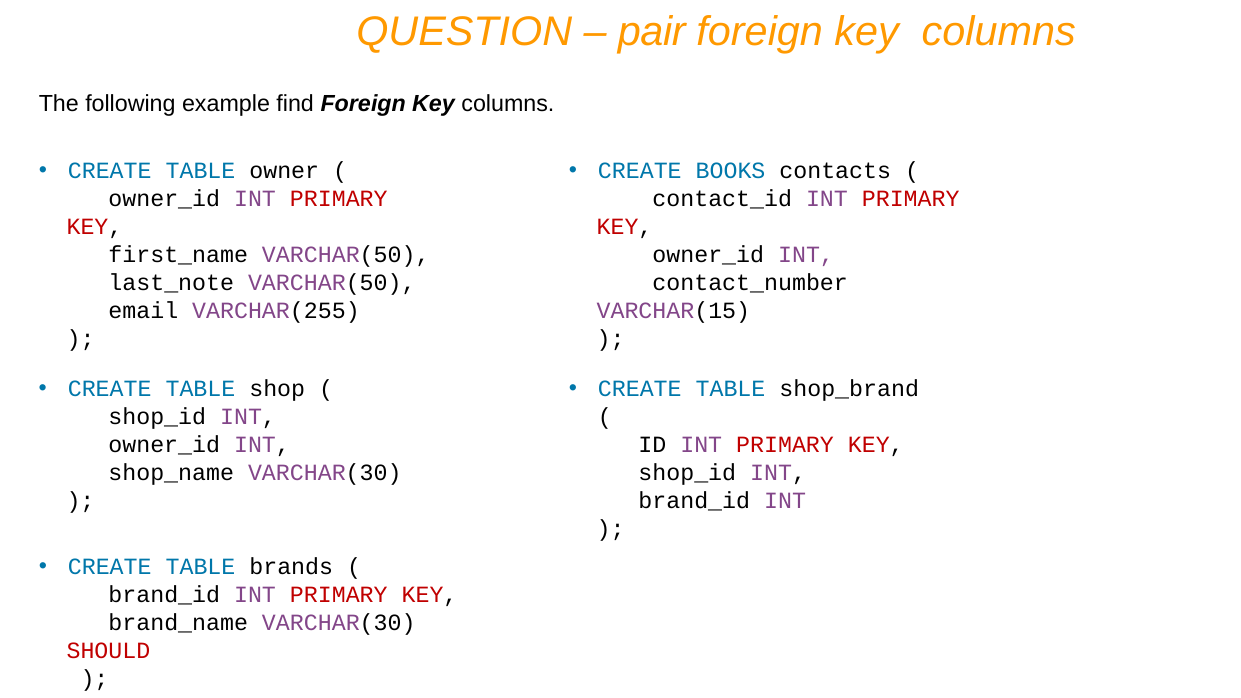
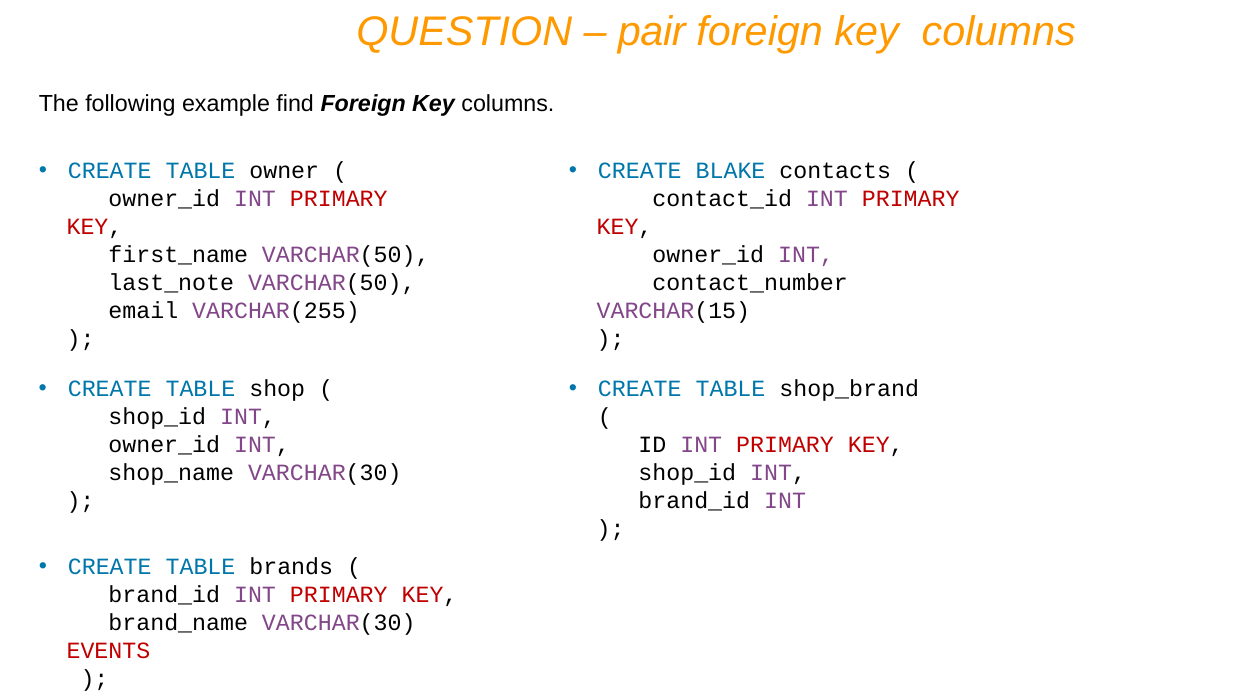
BOOKS: BOOKS -> BLAKE
SHOULD: SHOULD -> EVENTS
